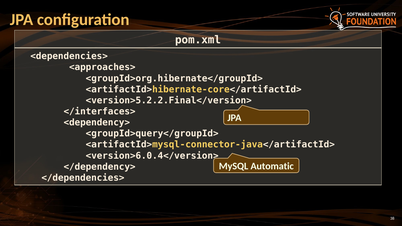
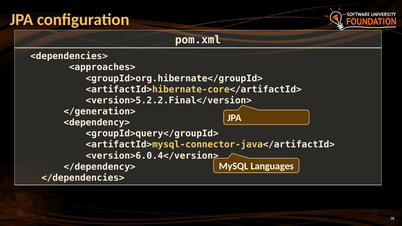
</interfaces>: </interfaces> -> </generation>
Automatic: Automatic -> Languages
